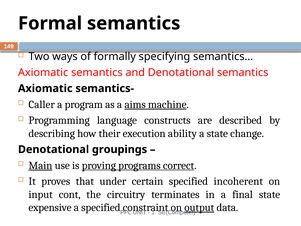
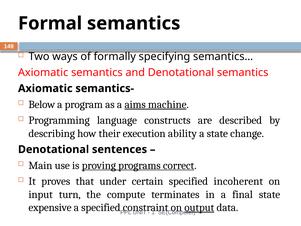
Caller: Caller -> Below
groupings: groupings -> sentences
Main underline: present -> none
cont: cont -> turn
circuitry: circuitry -> compute
